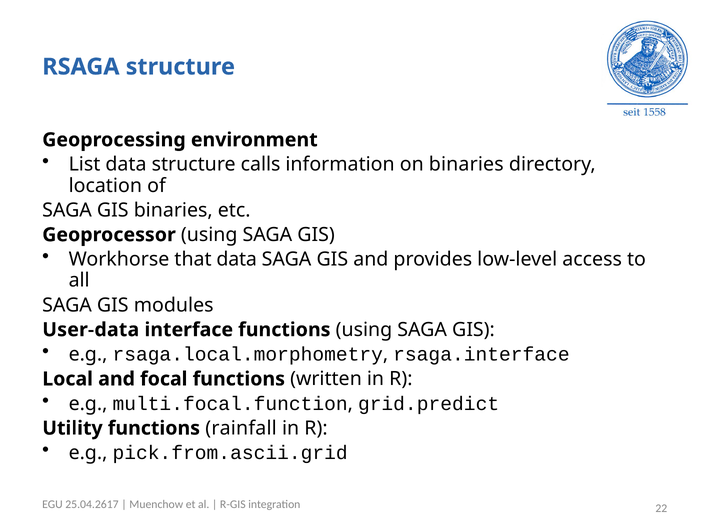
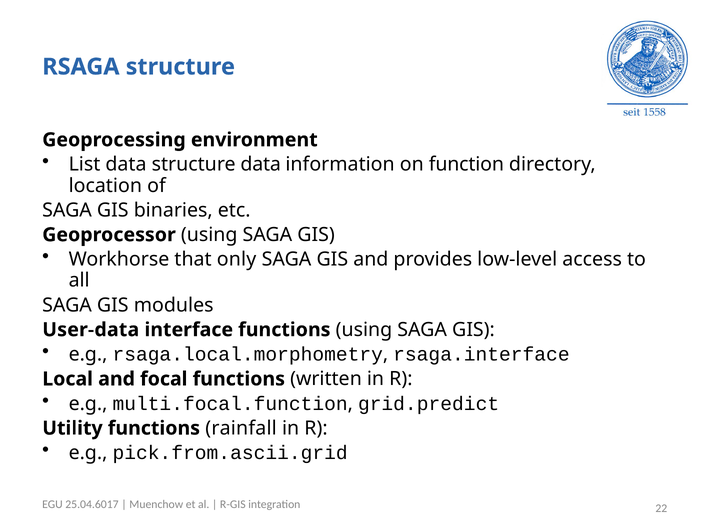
structure calls: calls -> data
on binaries: binaries -> function
that data: data -> only
25.04.2617: 25.04.2617 -> 25.04.6017
